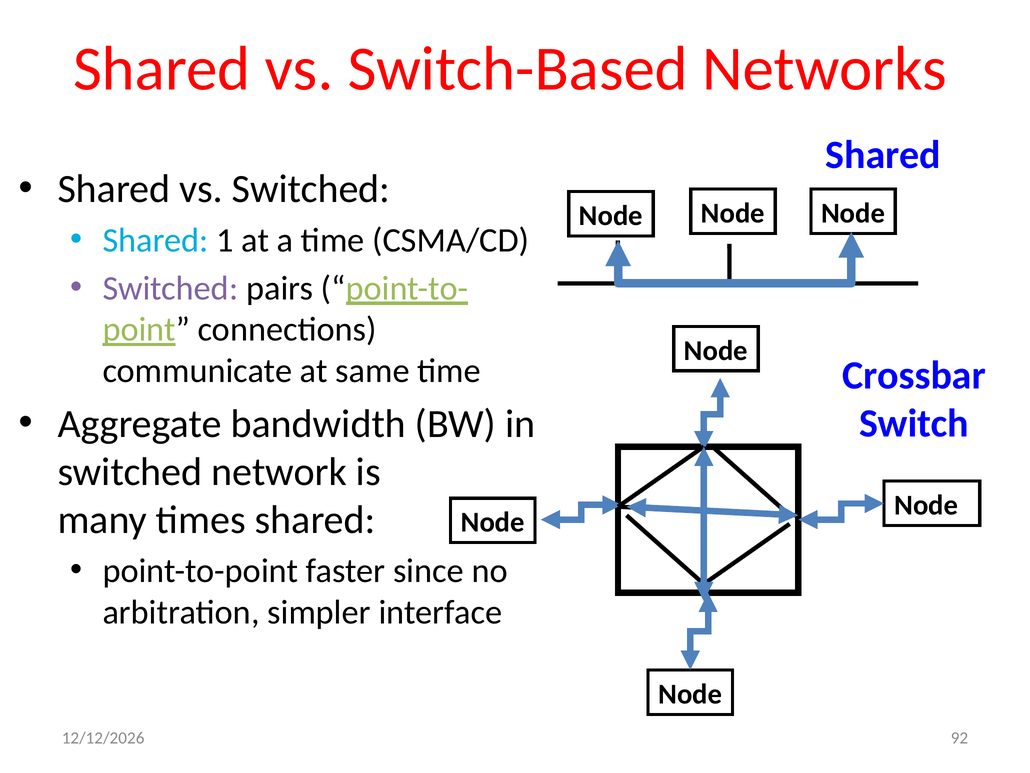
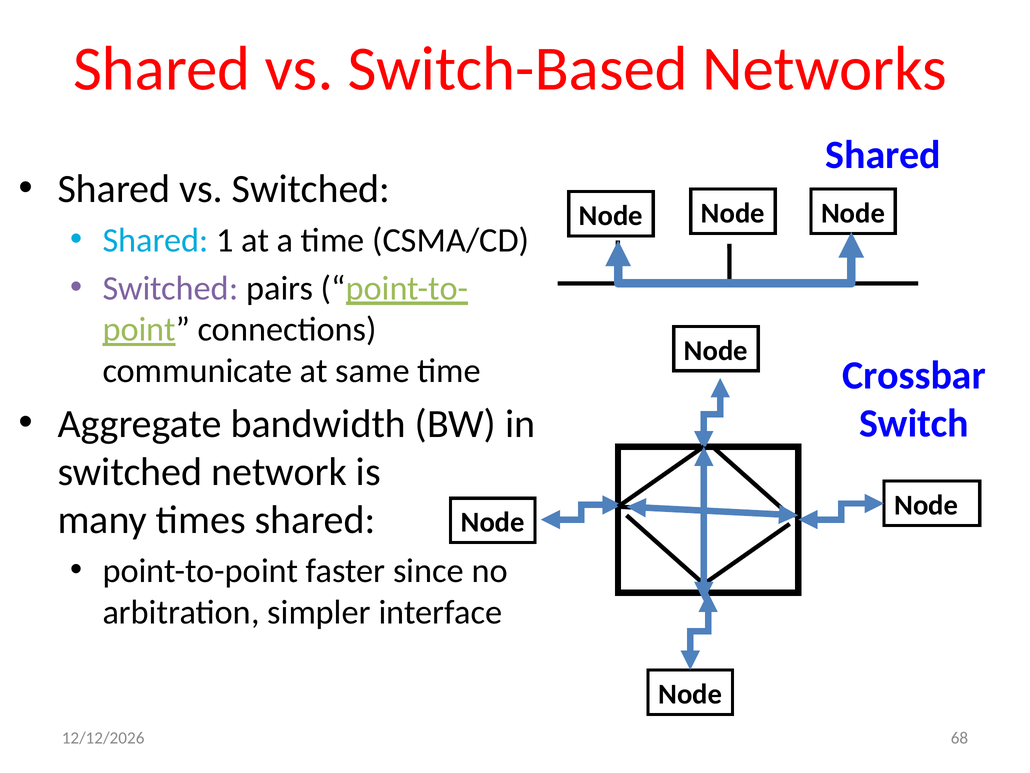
92: 92 -> 68
